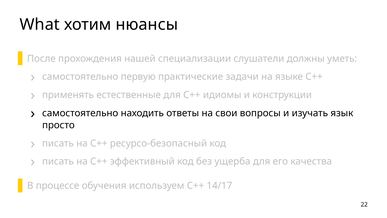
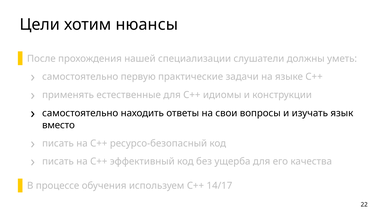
What: What -> Цели
просто: просто -> вместо
